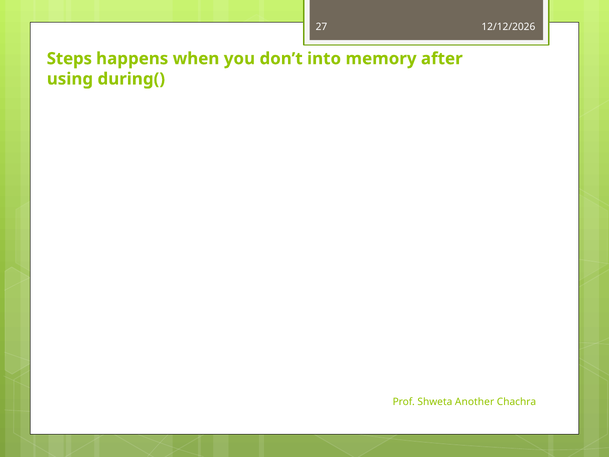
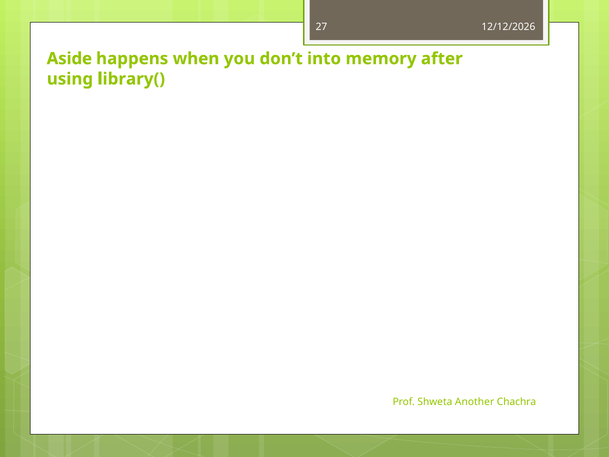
Steps: Steps -> Aside
during(: during( -> library(
